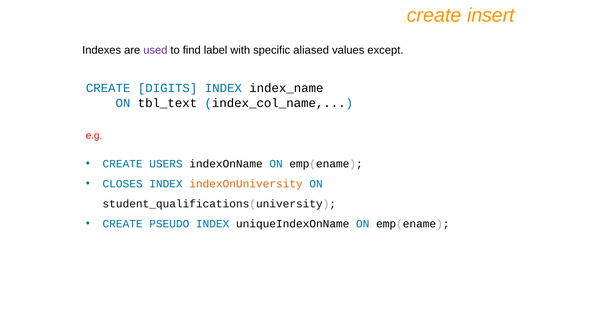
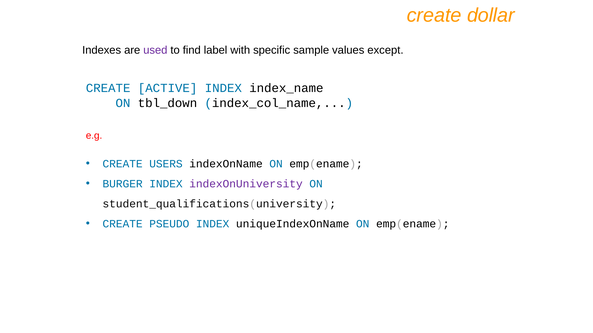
insert: insert -> dollar
aliased: aliased -> sample
DIGITS: DIGITS -> ACTIVE
tbl_text: tbl_text -> tbl_down
CLOSES: CLOSES -> BURGER
indexOnUniversity colour: orange -> purple
